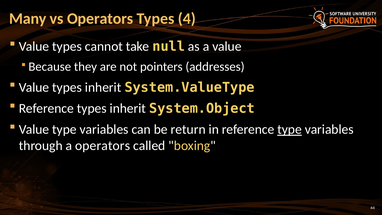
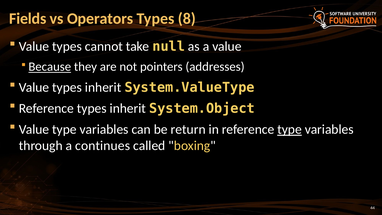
Many: Many -> Fields
4: 4 -> 8
Because underline: none -> present
a operators: operators -> continues
